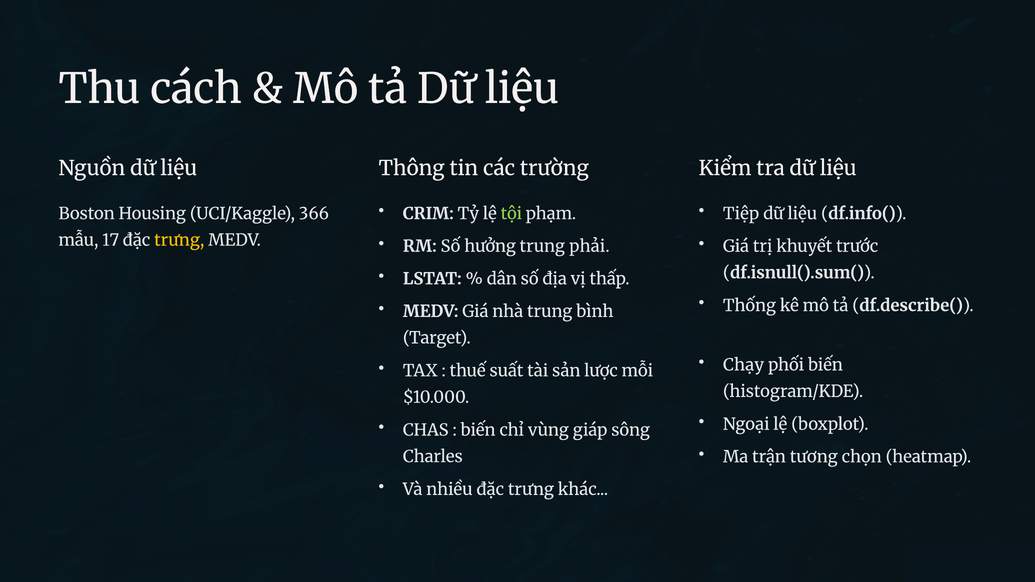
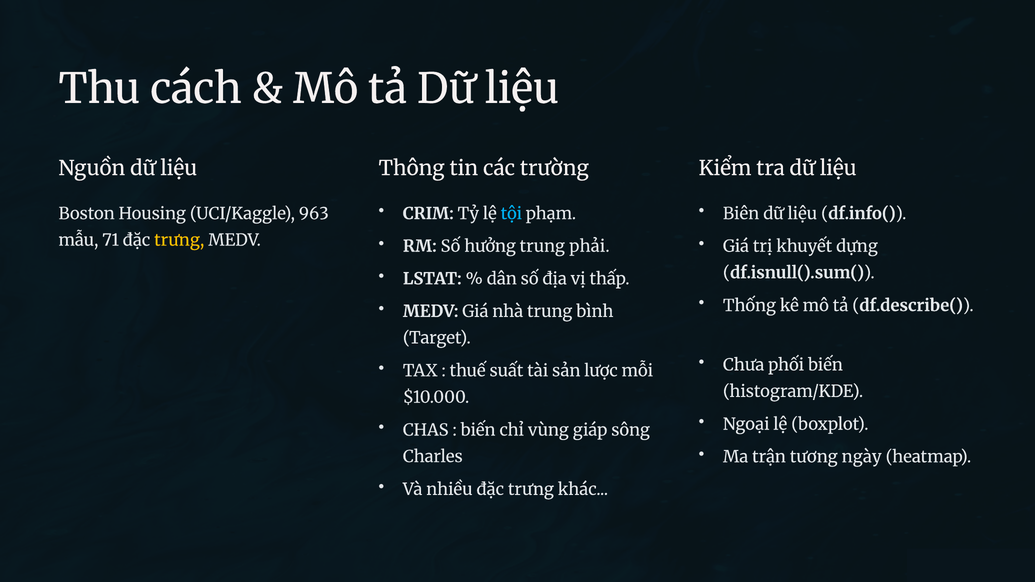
tội colour: light green -> light blue
Tiệp: Tiệp -> Biên
366: 366 -> 963
17: 17 -> 71
trước: trước -> dựng
Chạy: Chạy -> Chưa
chọn: chọn -> ngày
